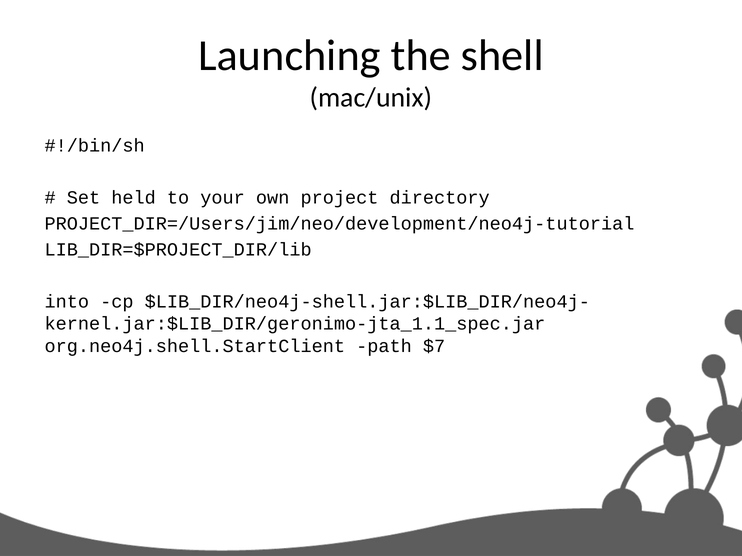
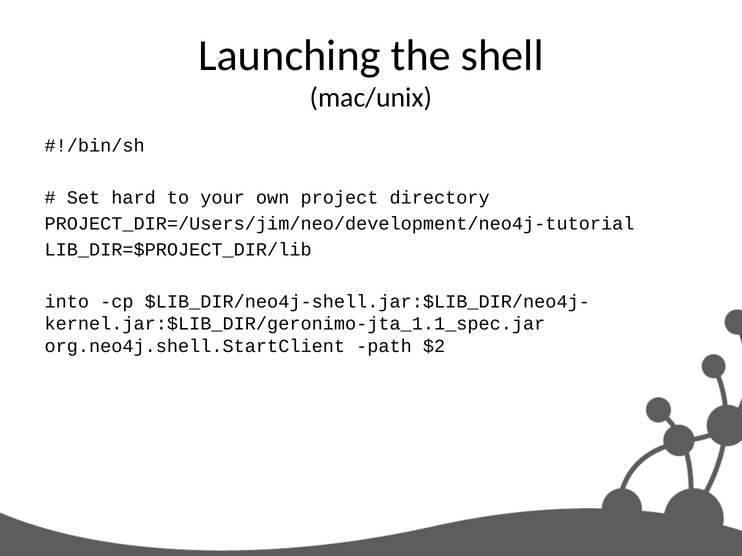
held: held -> hard
$7: $7 -> $2
